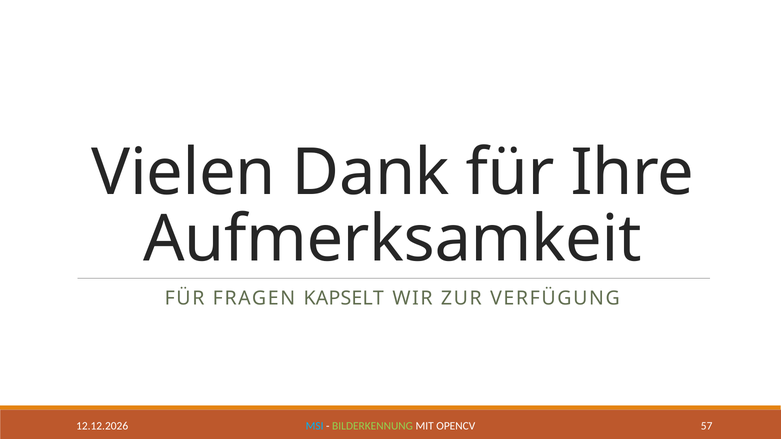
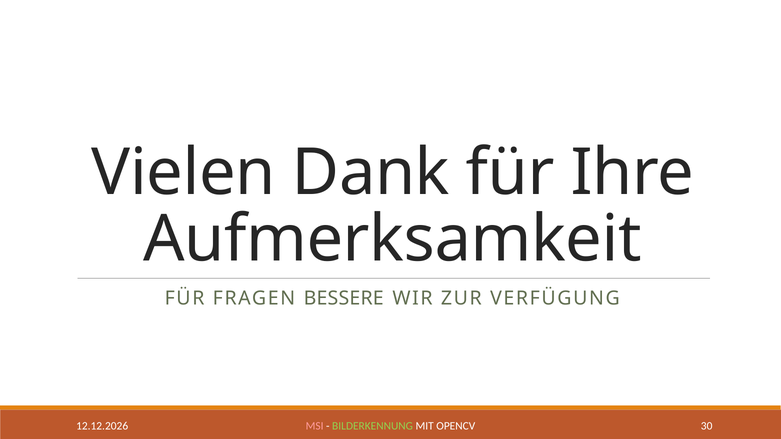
KAPSELT: KAPSELT -> BESSERE
MSI colour: light blue -> pink
57: 57 -> 30
